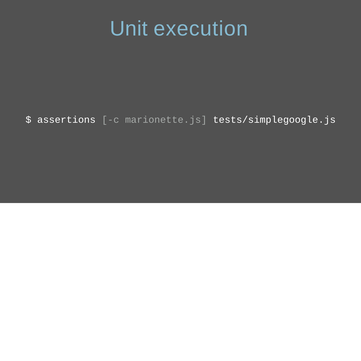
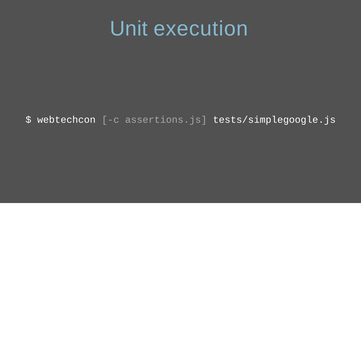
assertions: assertions -> webtechcon
marionette.js: marionette.js -> assertions.js
